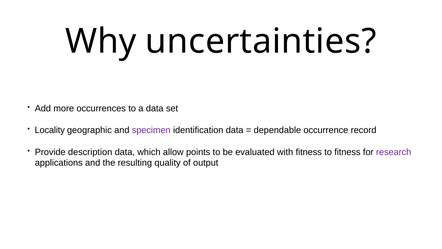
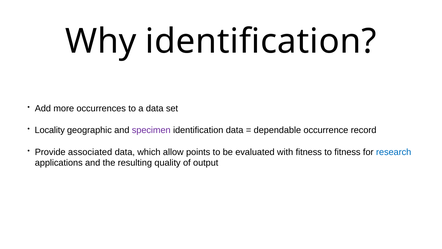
Why uncertainties: uncertainties -> identification
description: description -> associated
research colour: purple -> blue
